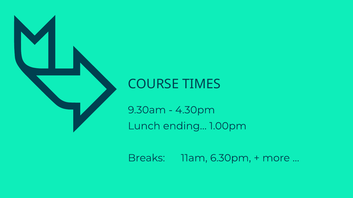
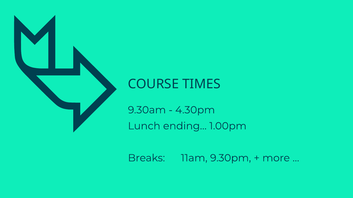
6.30pm: 6.30pm -> 9.30pm
